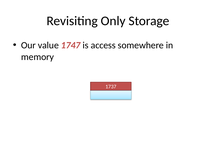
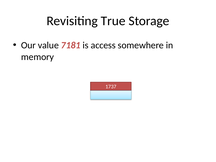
Only: Only -> True
1747: 1747 -> 7181
